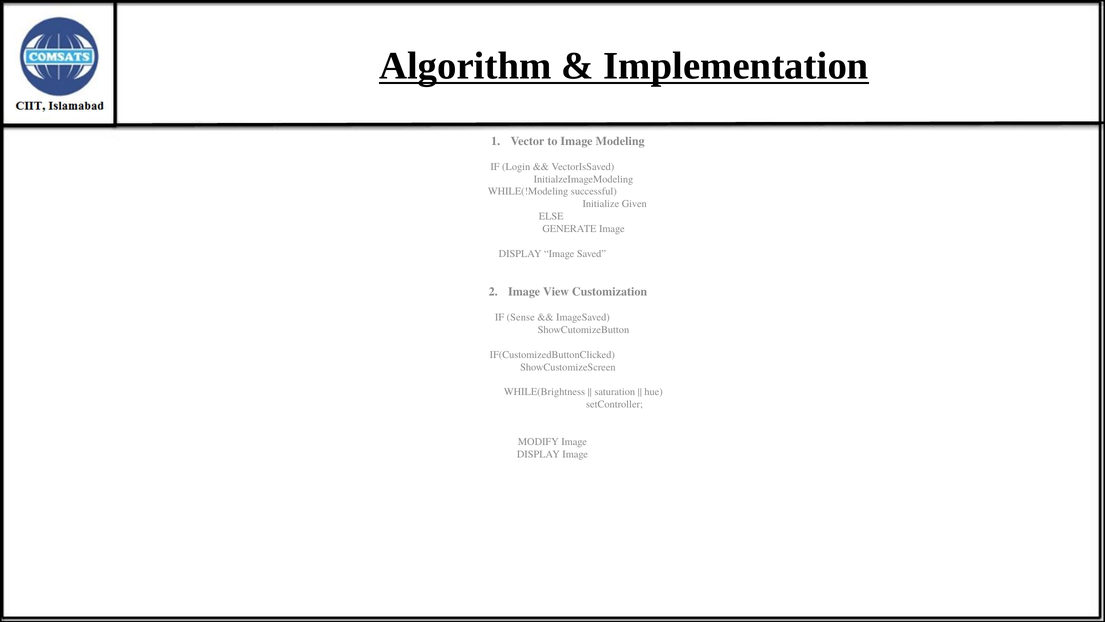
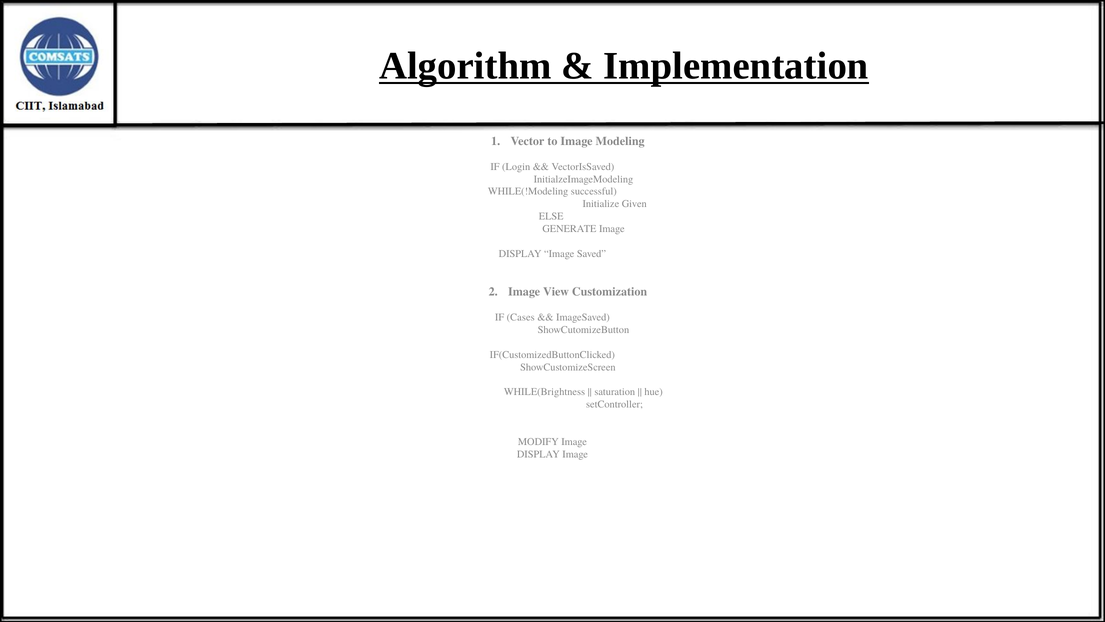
Sense: Sense -> Cases
